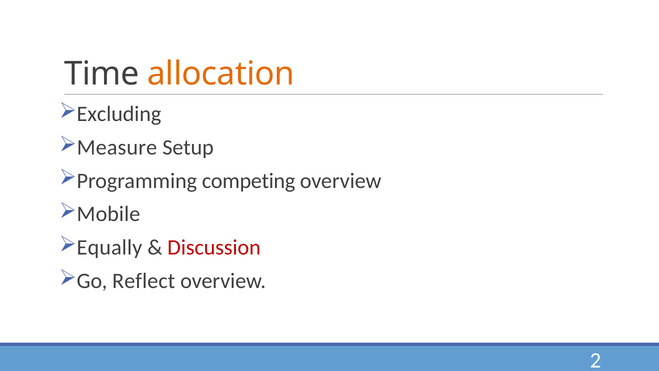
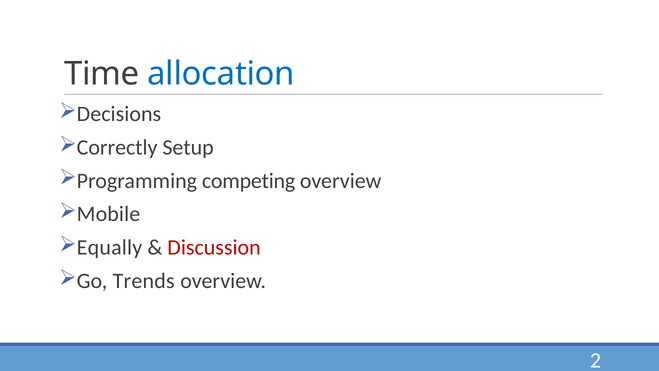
allocation colour: orange -> blue
Excluding: Excluding -> Decisions
Measure: Measure -> Correctly
Reflect: Reflect -> Trends
